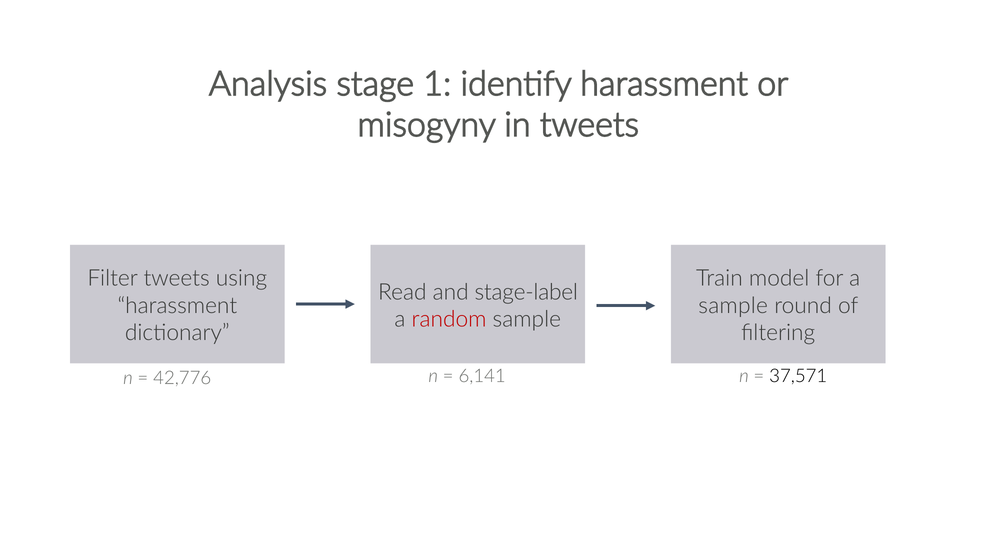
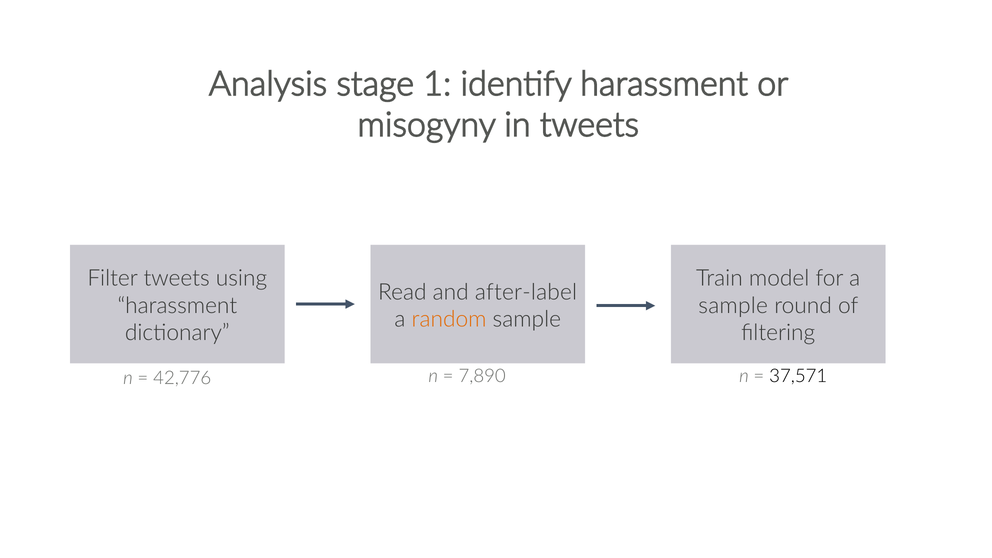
stage-label: stage-label -> after-label
random colour: red -> orange
6,141: 6,141 -> 7,890
